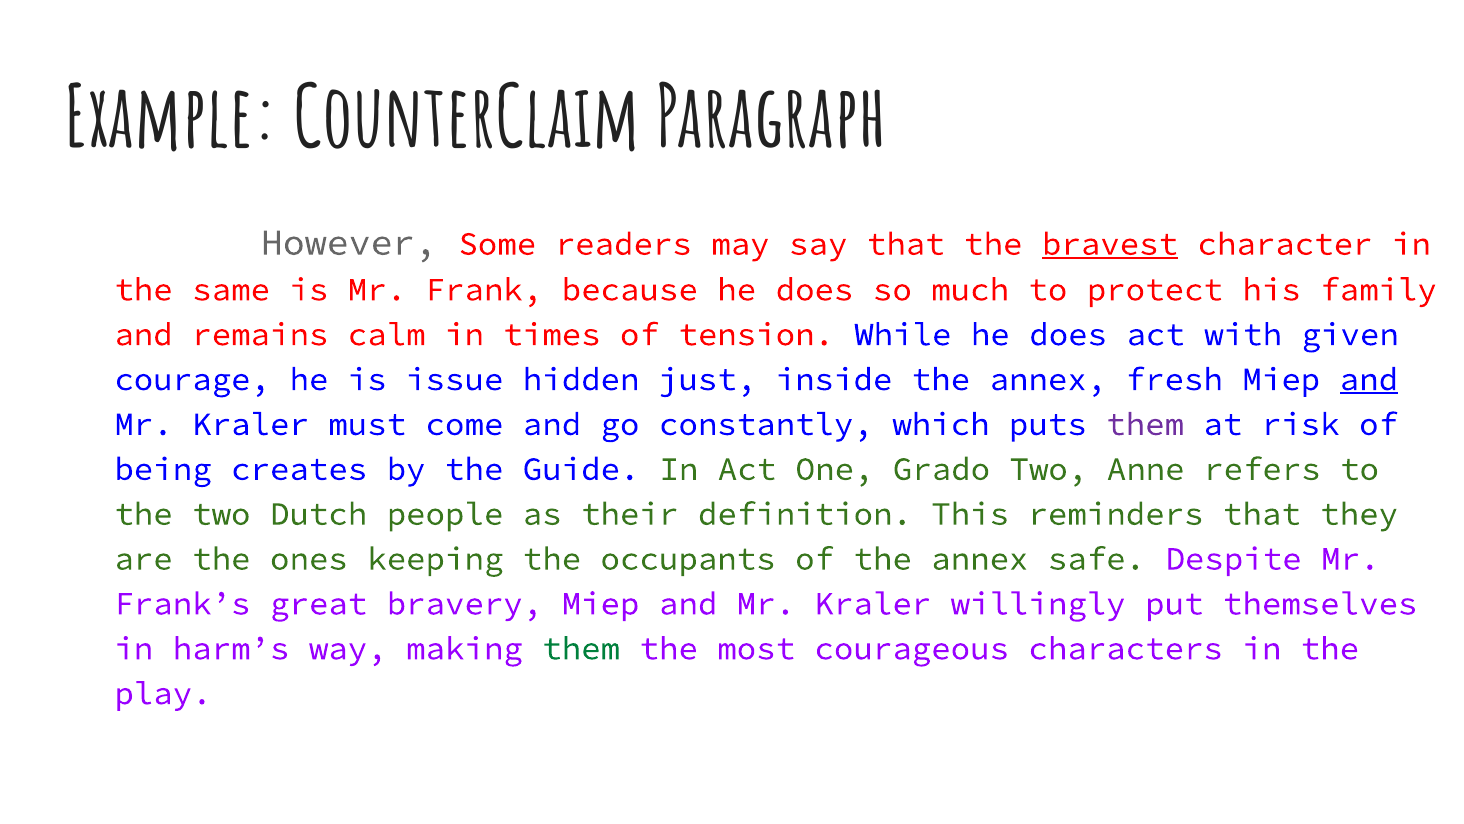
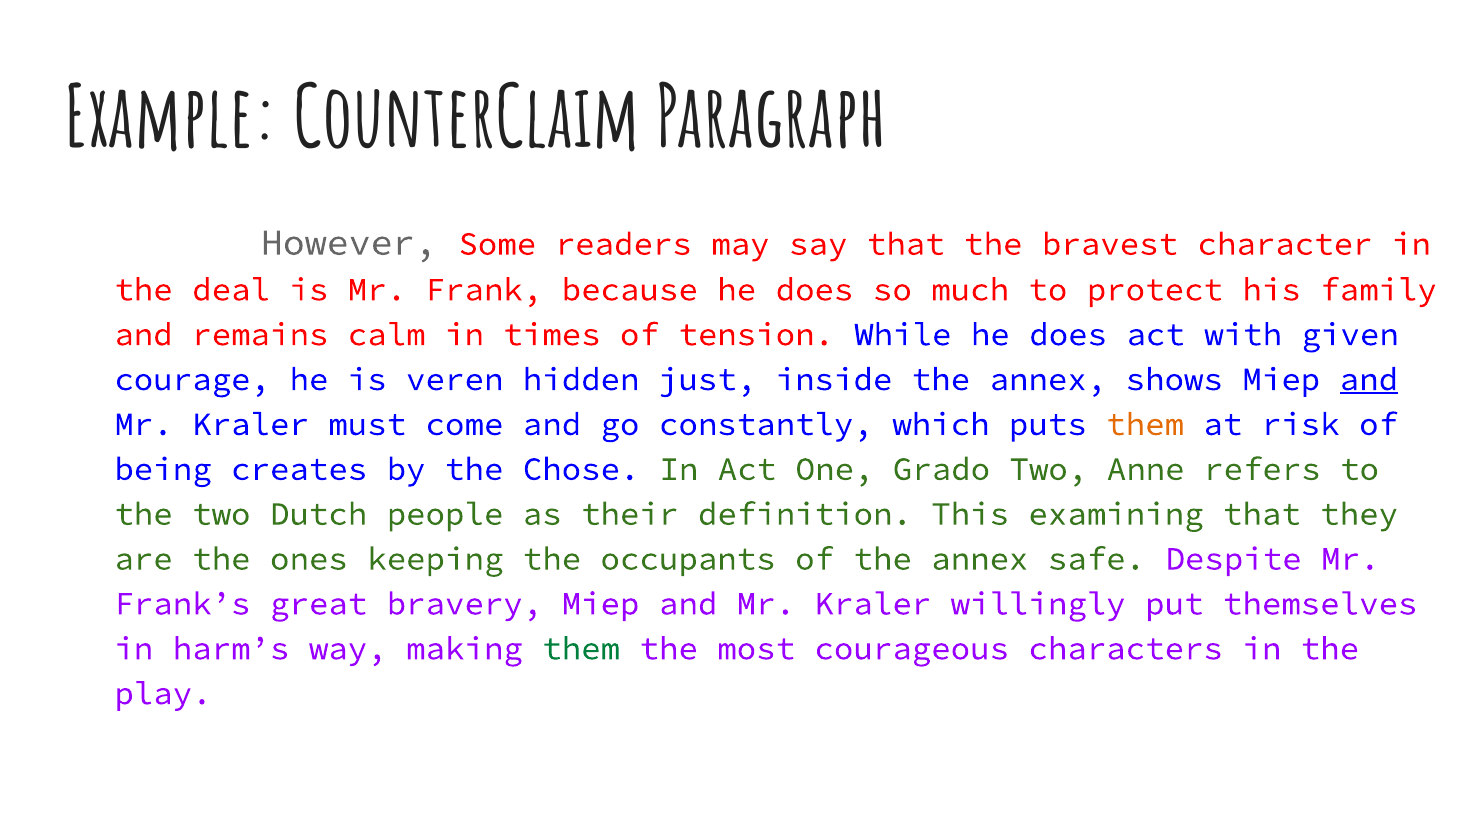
bravest underline: present -> none
same: same -> deal
issue: issue -> veren
fresh: fresh -> shows
them at (1145, 424) colour: purple -> orange
Guide: Guide -> Chose
reminders: reminders -> examining
